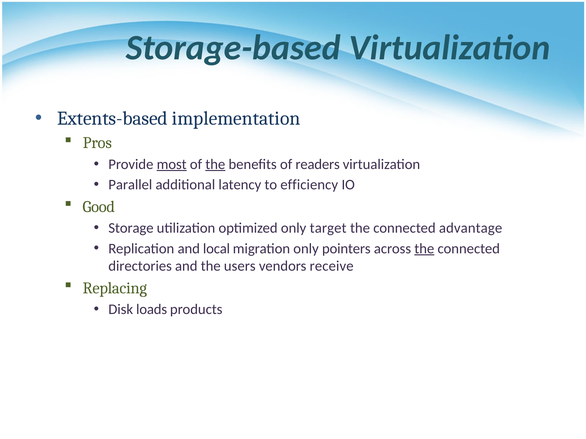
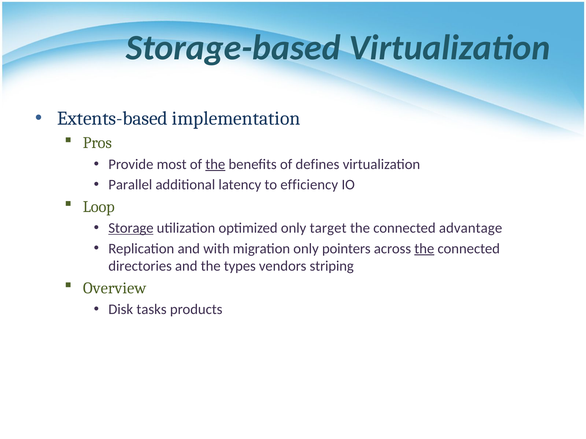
most underline: present -> none
readers: readers -> defines
Good: Good -> Loop
Storage underline: none -> present
local: local -> with
users: users -> types
receive: receive -> striping
Replacing: Replacing -> Overview
loads: loads -> tasks
